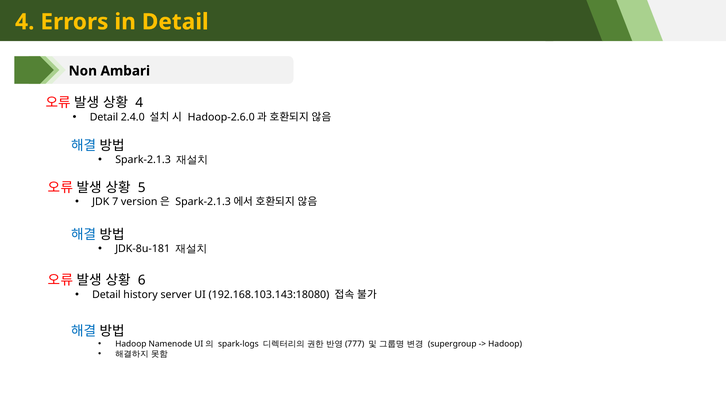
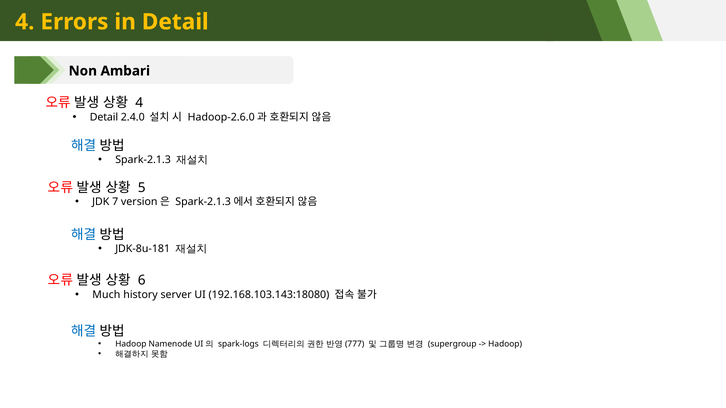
Detail at (106, 295): Detail -> Much
